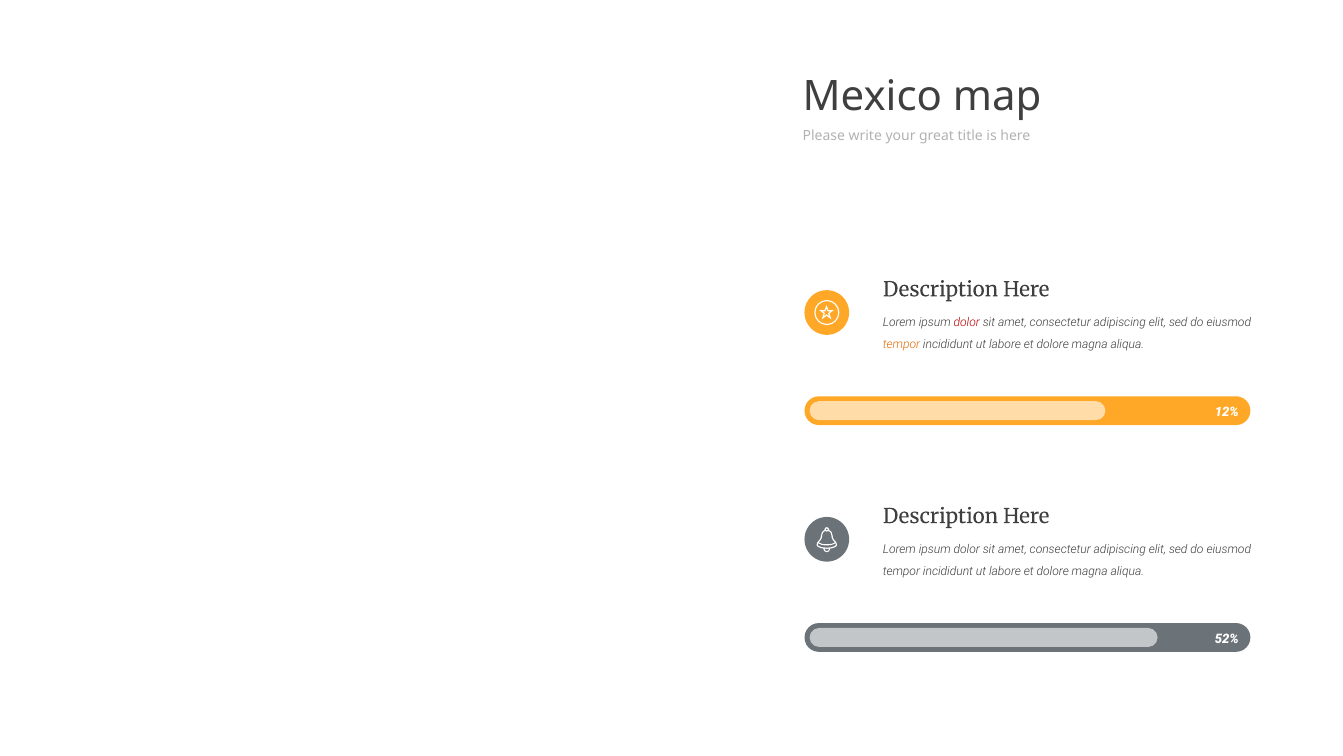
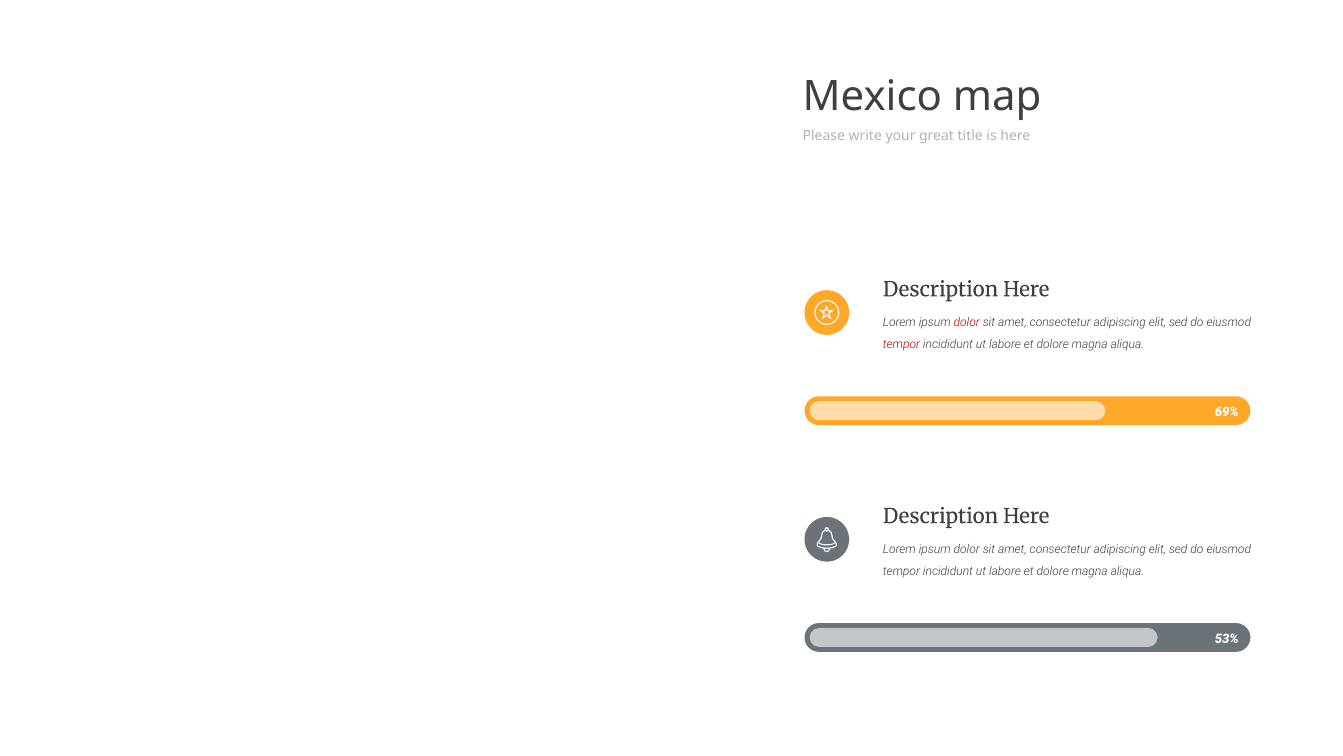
tempor at (901, 345) colour: orange -> red
12%: 12% -> 69%
52%: 52% -> 53%
